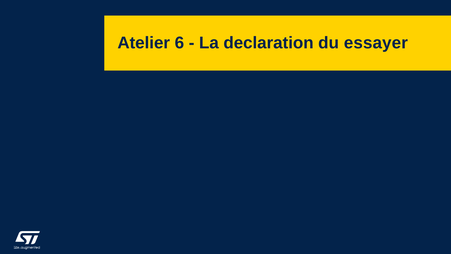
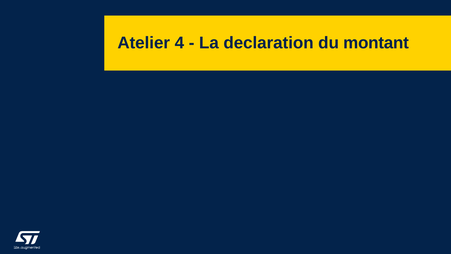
6: 6 -> 4
essayer: essayer -> montant
